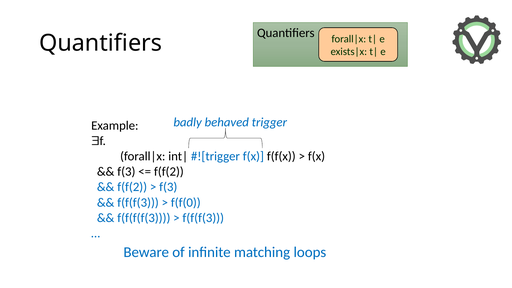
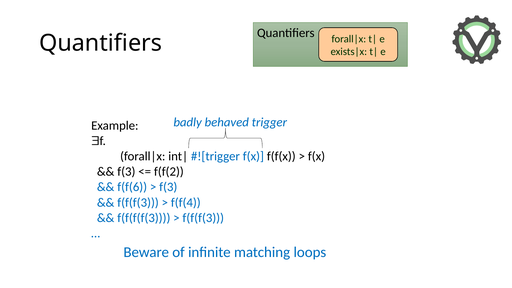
f(f(2 at (132, 187): f(f(2 -> f(f(6
f(f(0: f(f(0 -> f(f(4
